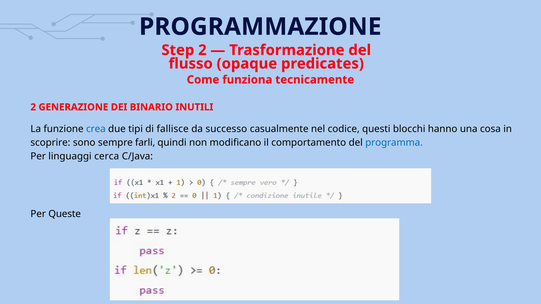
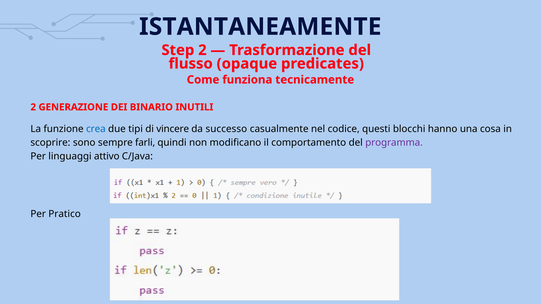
PROGRAMMAZIONE: PROGRAMMAZIONE -> ISTANTANEAMENTE
fallisce: fallisce -> vincere
programma colour: blue -> purple
cerca: cerca -> attivo
Queste: Queste -> Pratico
